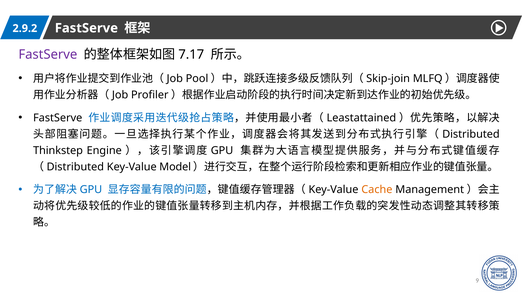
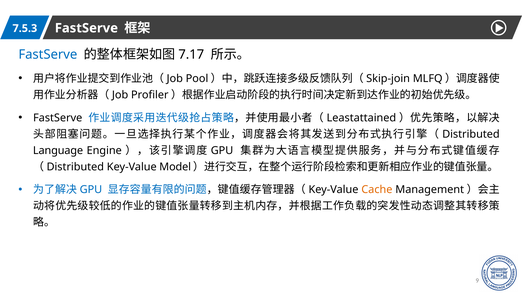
2.9.2: 2.9.2 -> 7.5.3
FastServe at (48, 55) colour: purple -> blue
Thinkstep: Thinkstep -> Language
